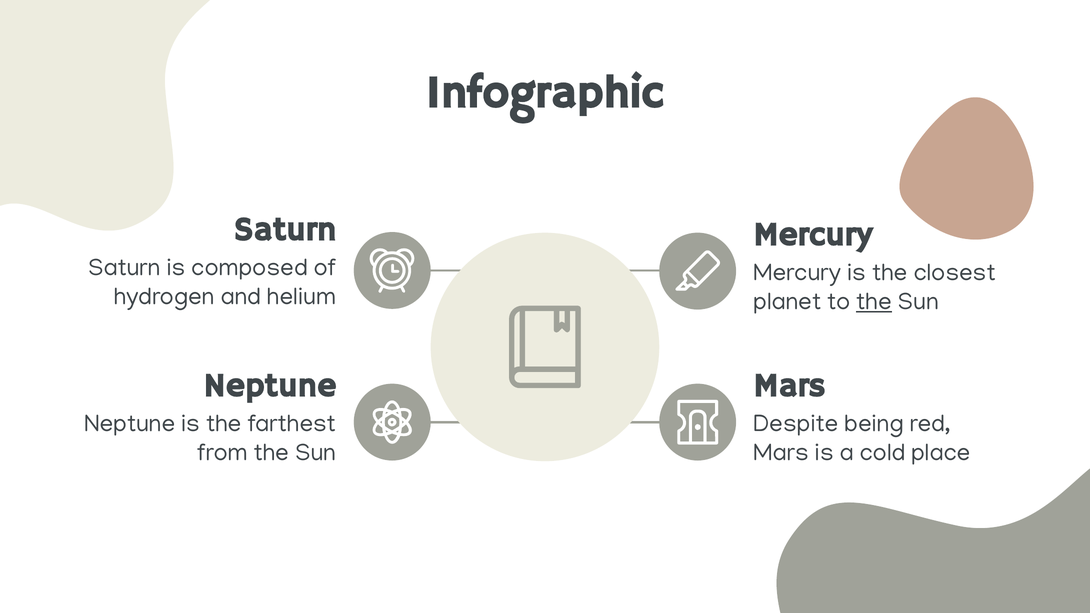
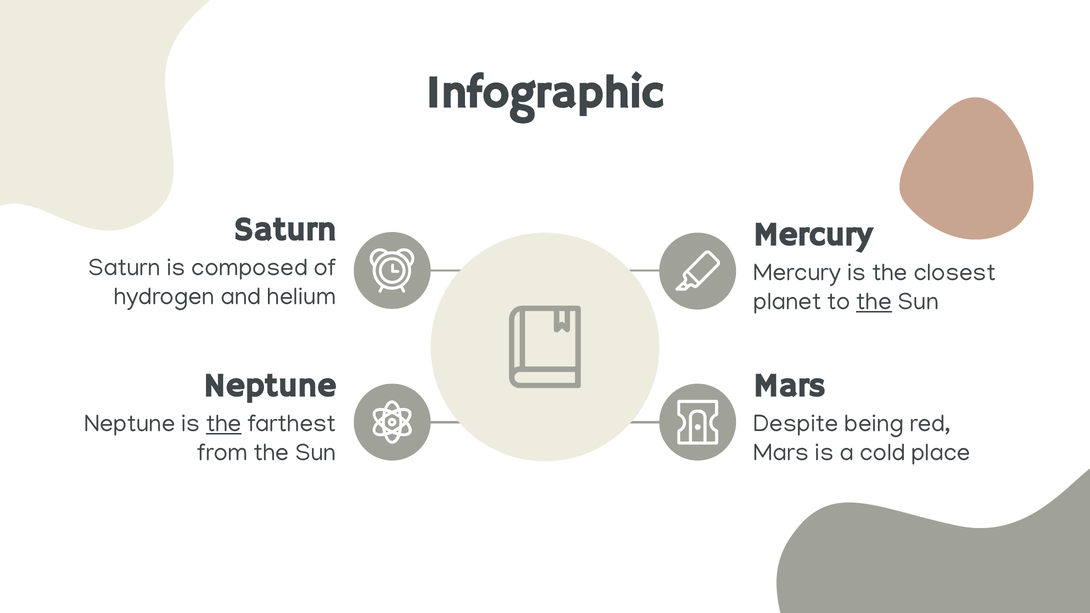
the at (224, 424) underline: none -> present
